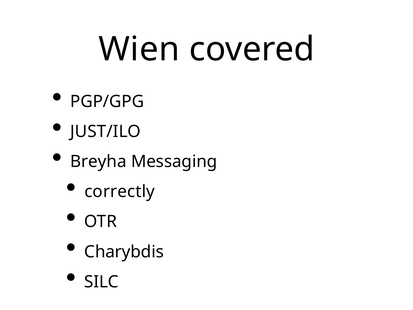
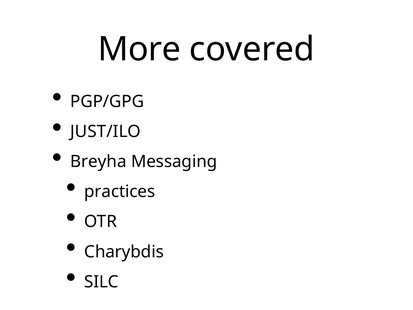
Wien: Wien -> More
correctly: correctly -> practices
